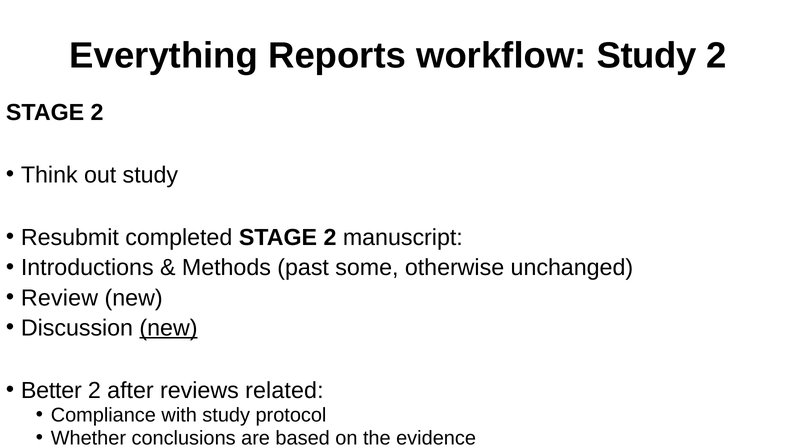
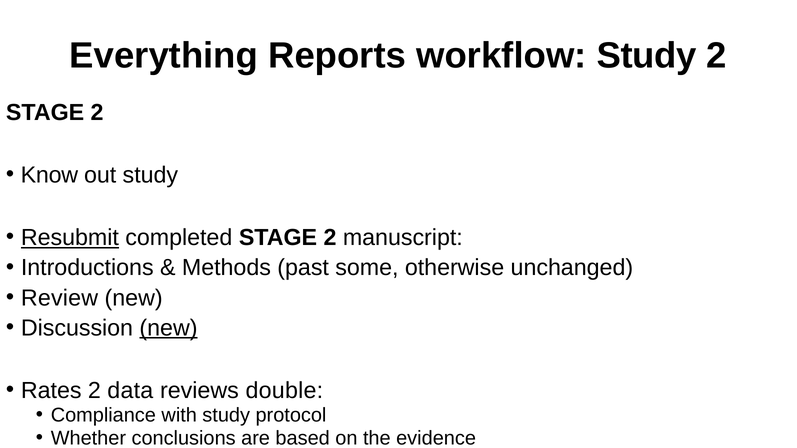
Think: Think -> Know
Resubmit underline: none -> present
Better: Better -> Rates
after: after -> data
related: related -> double
